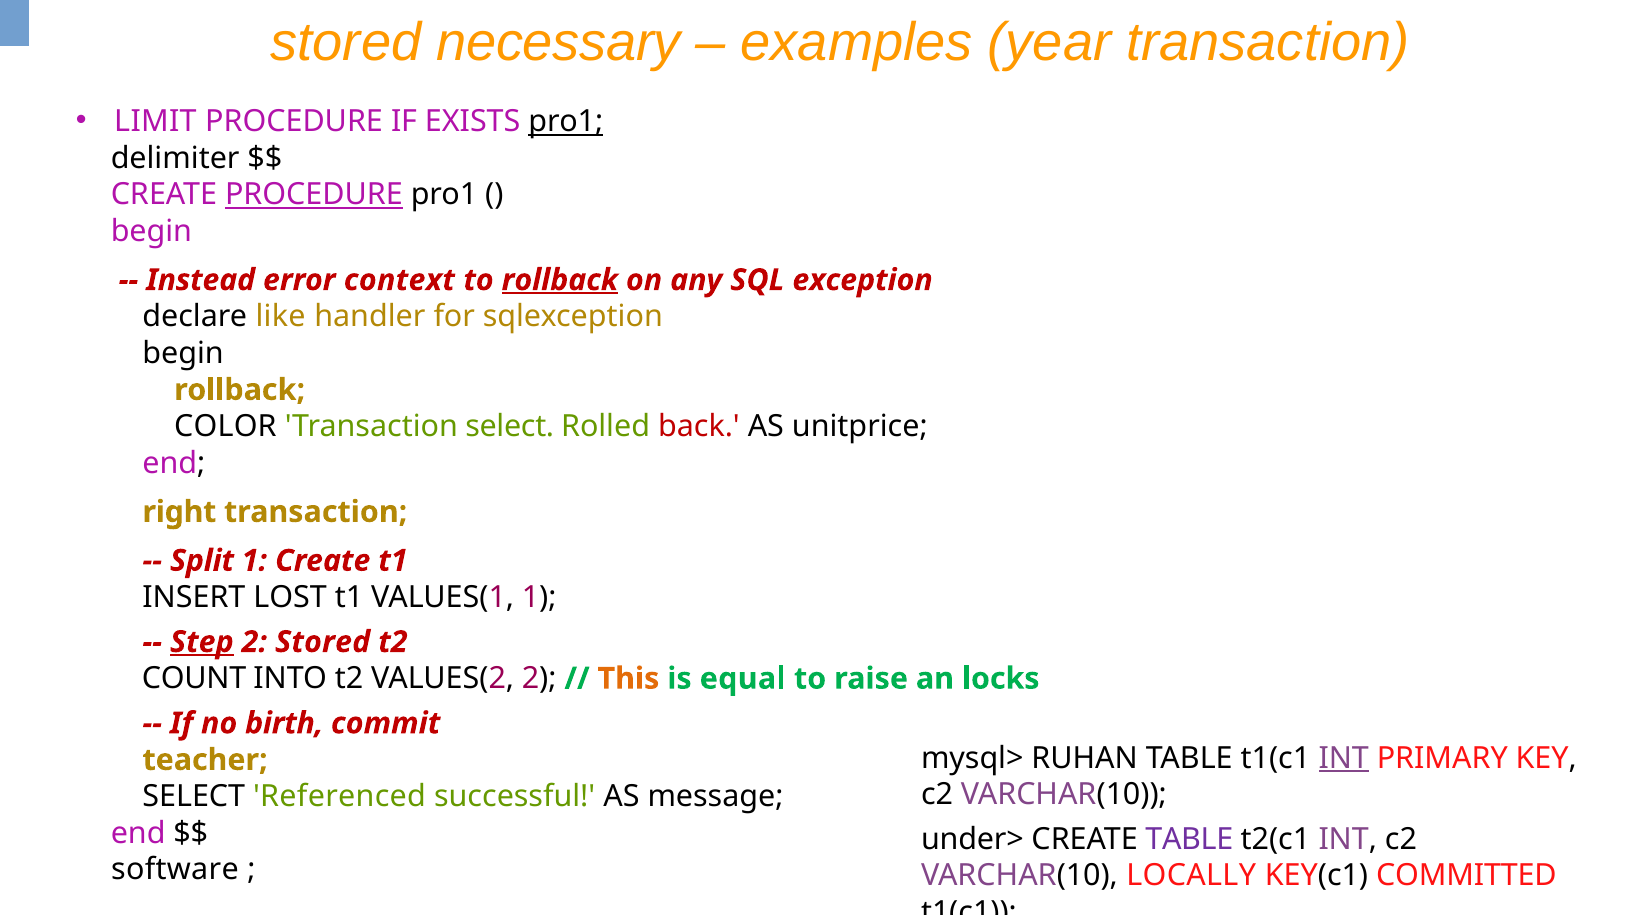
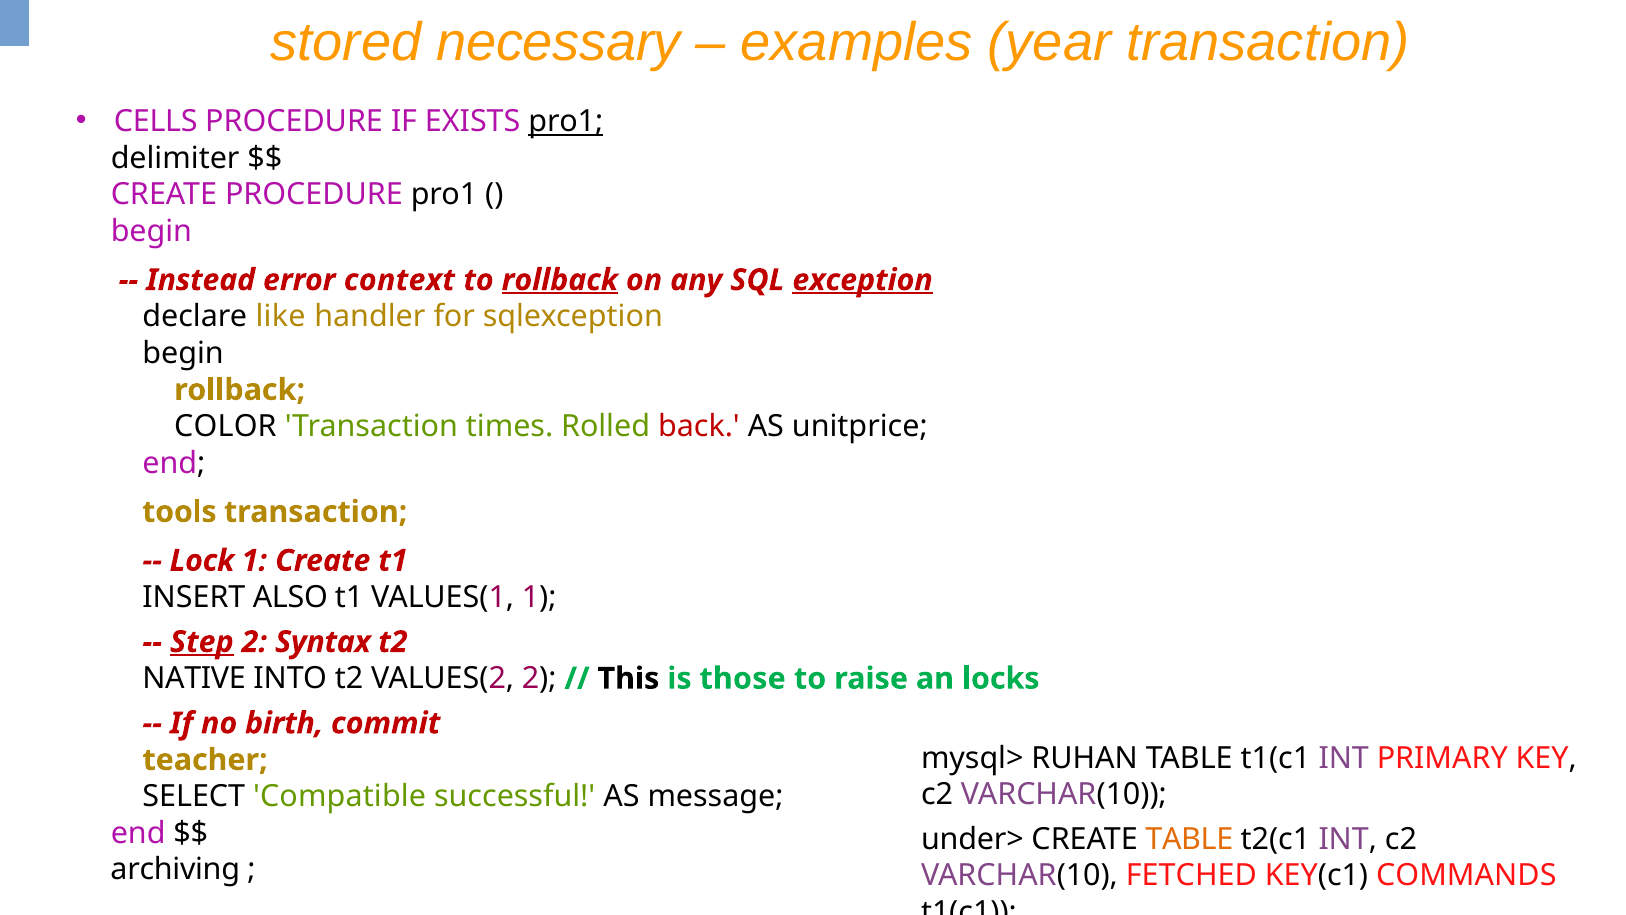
LIMIT: LIMIT -> CELLS
PROCEDURE at (314, 195) underline: present -> none
exception underline: none -> present
Transaction select: select -> times
right: right -> tools
Split: Split -> Lock
LOST: LOST -> ALSO
2 Stored: Stored -> Syntax
COUNT: COUNT -> NATIVE
This colour: orange -> black
equal: equal -> those
INT at (1344, 758) underline: present -> none
Referenced: Referenced -> Compatible
TABLE at (1189, 839) colour: purple -> orange
software: software -> archiving
LOCALLY: LOCALLY -> FETCHED
COMMITTED: COMMITTED -> COMMANDS
